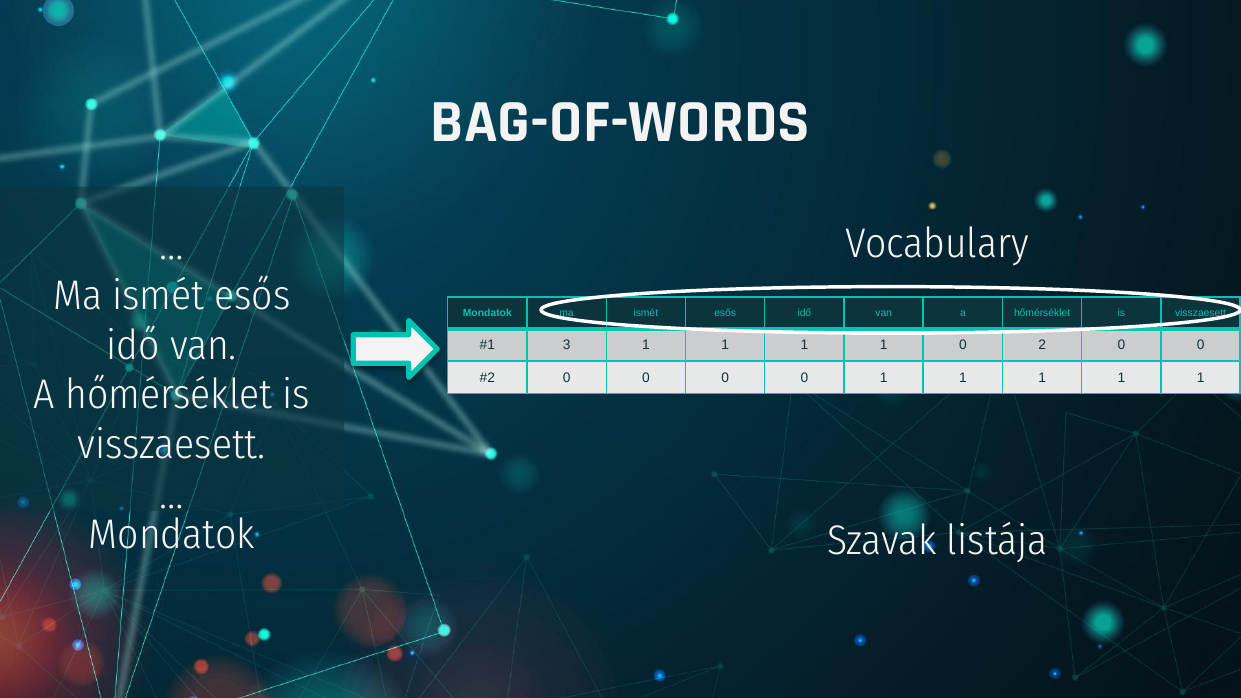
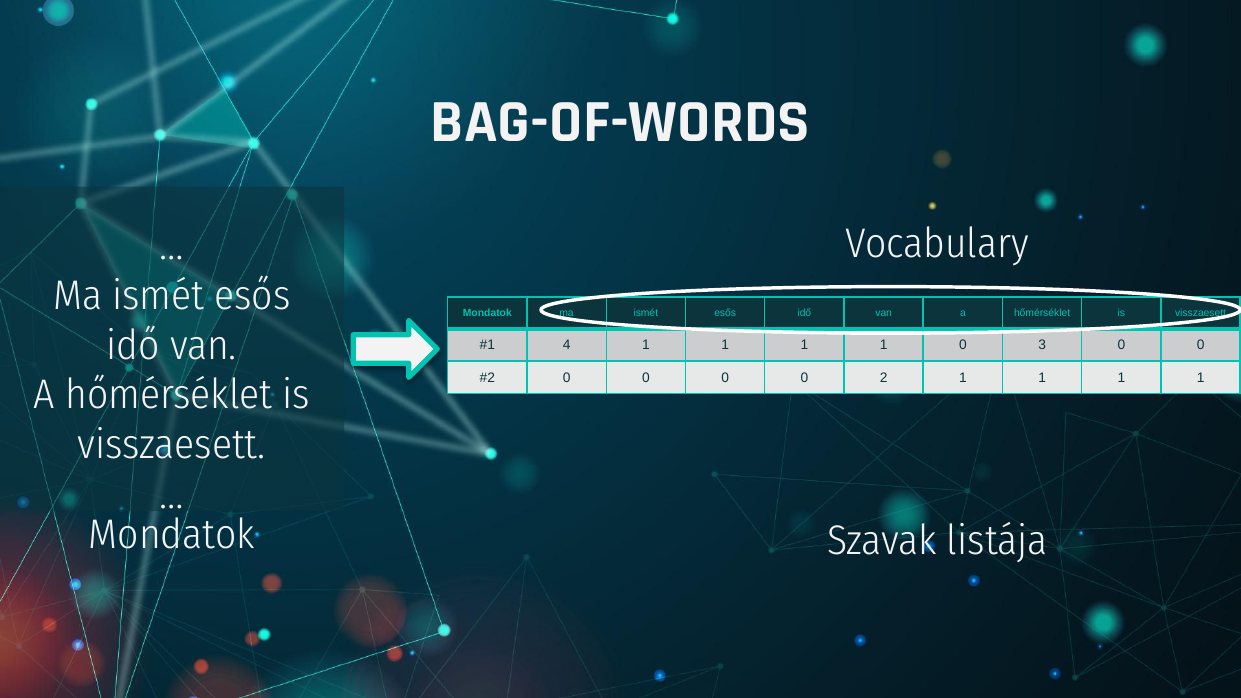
3: 3 -> 4
2: 2 -> 3
0 1: 1 -> 2
